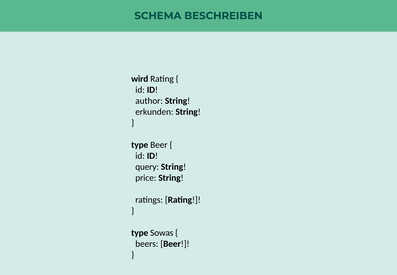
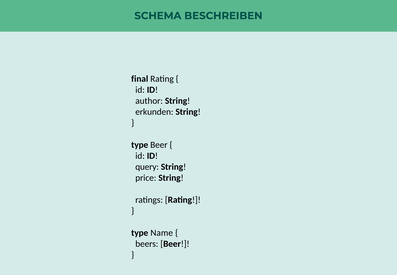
wird: wird -> final
Sowas: Sowas -> Name
